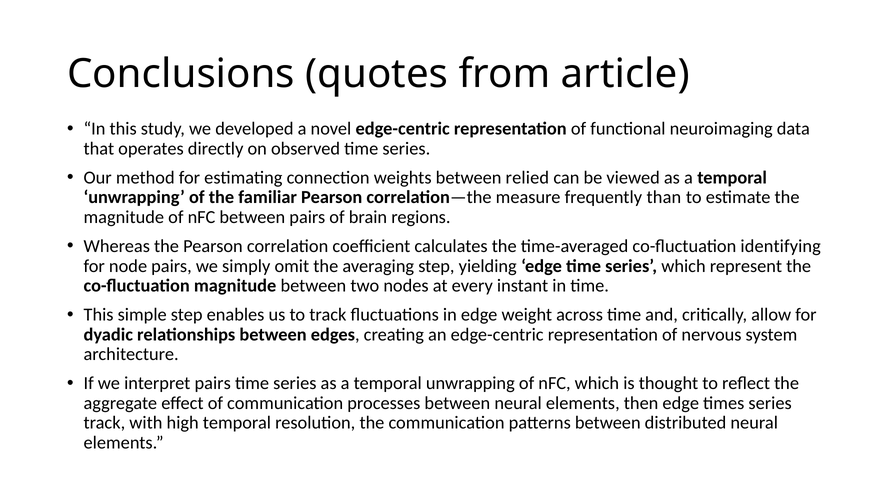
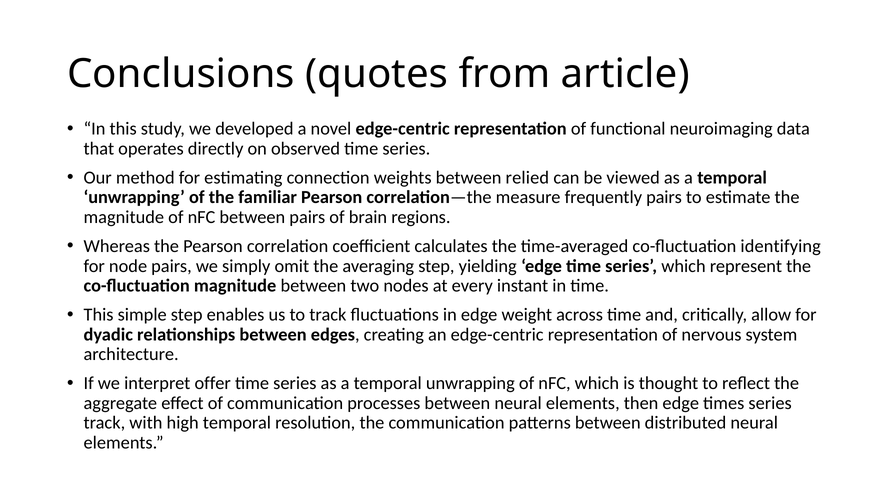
frequently than: than -> pairs
interpret pairs: pairs -> offer
